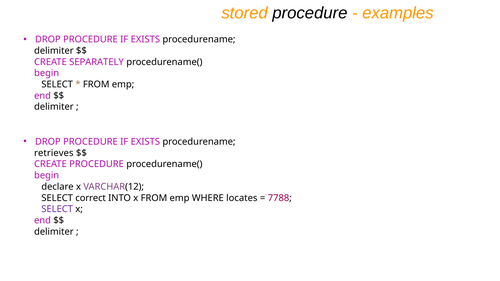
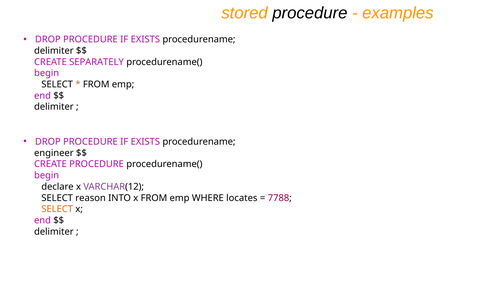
retrieves: retrieves -> engineer
correct: correct -> reason
SELECT at (57, 209) colour: purple -> orange
